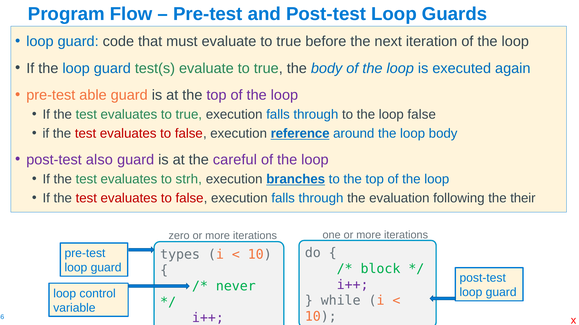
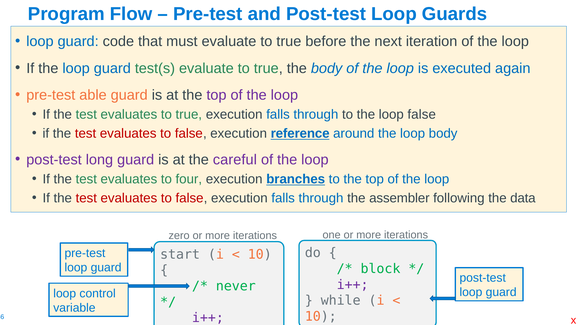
also: also -> long
strh: strh -> four
evaluation: evaluation -> assembler
their: their -> data
types: types -> start
